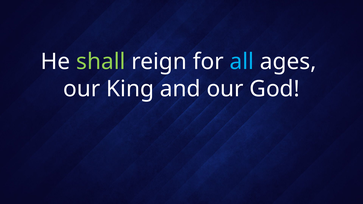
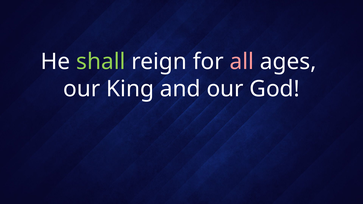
all colour: light blue -> pink
